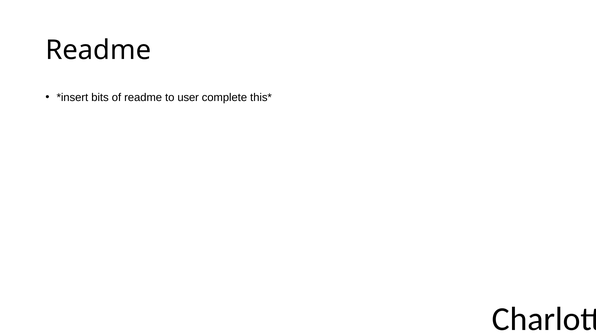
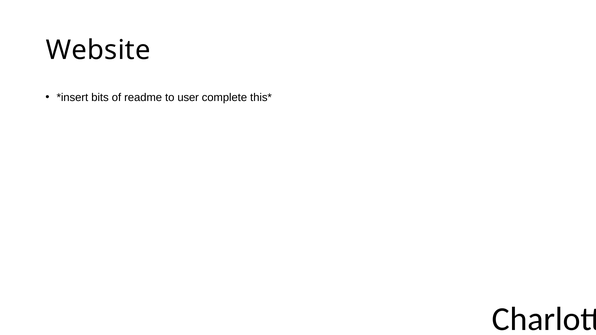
Readme at (98, 50): Readme -> Website
